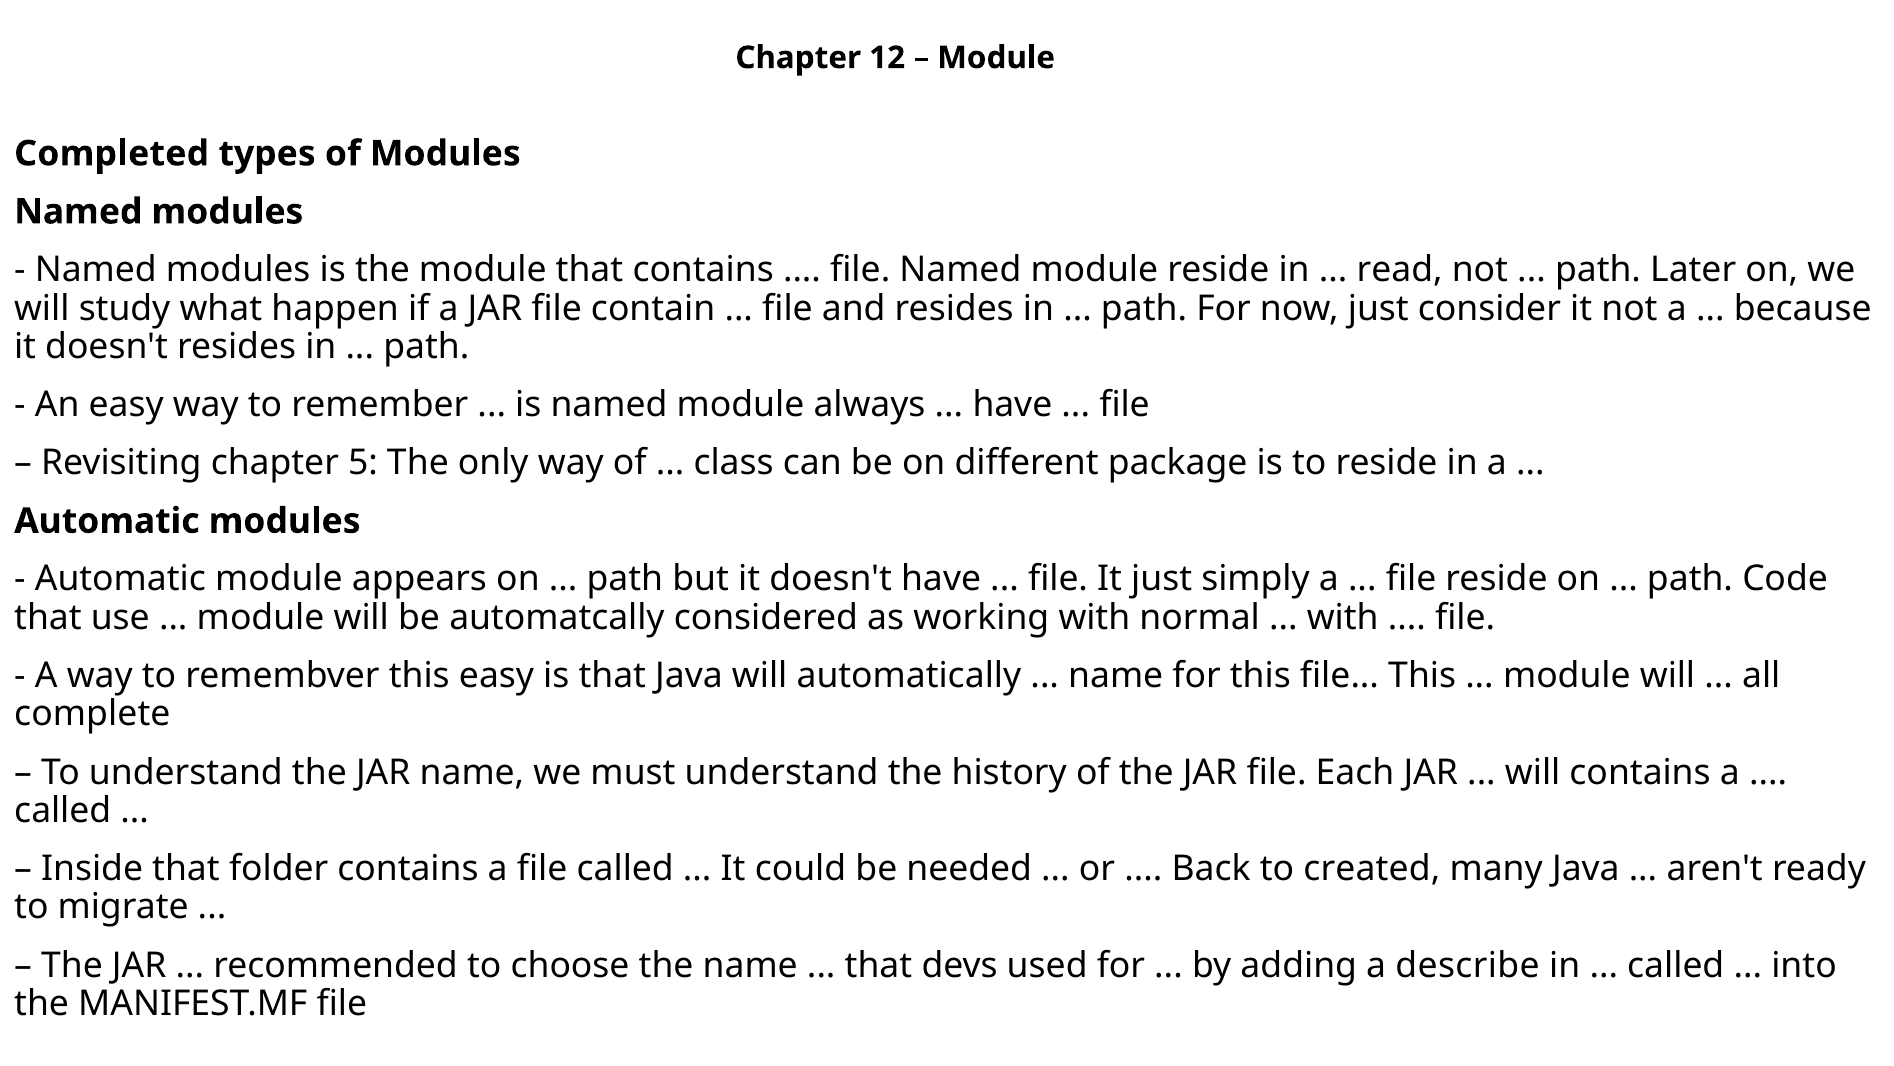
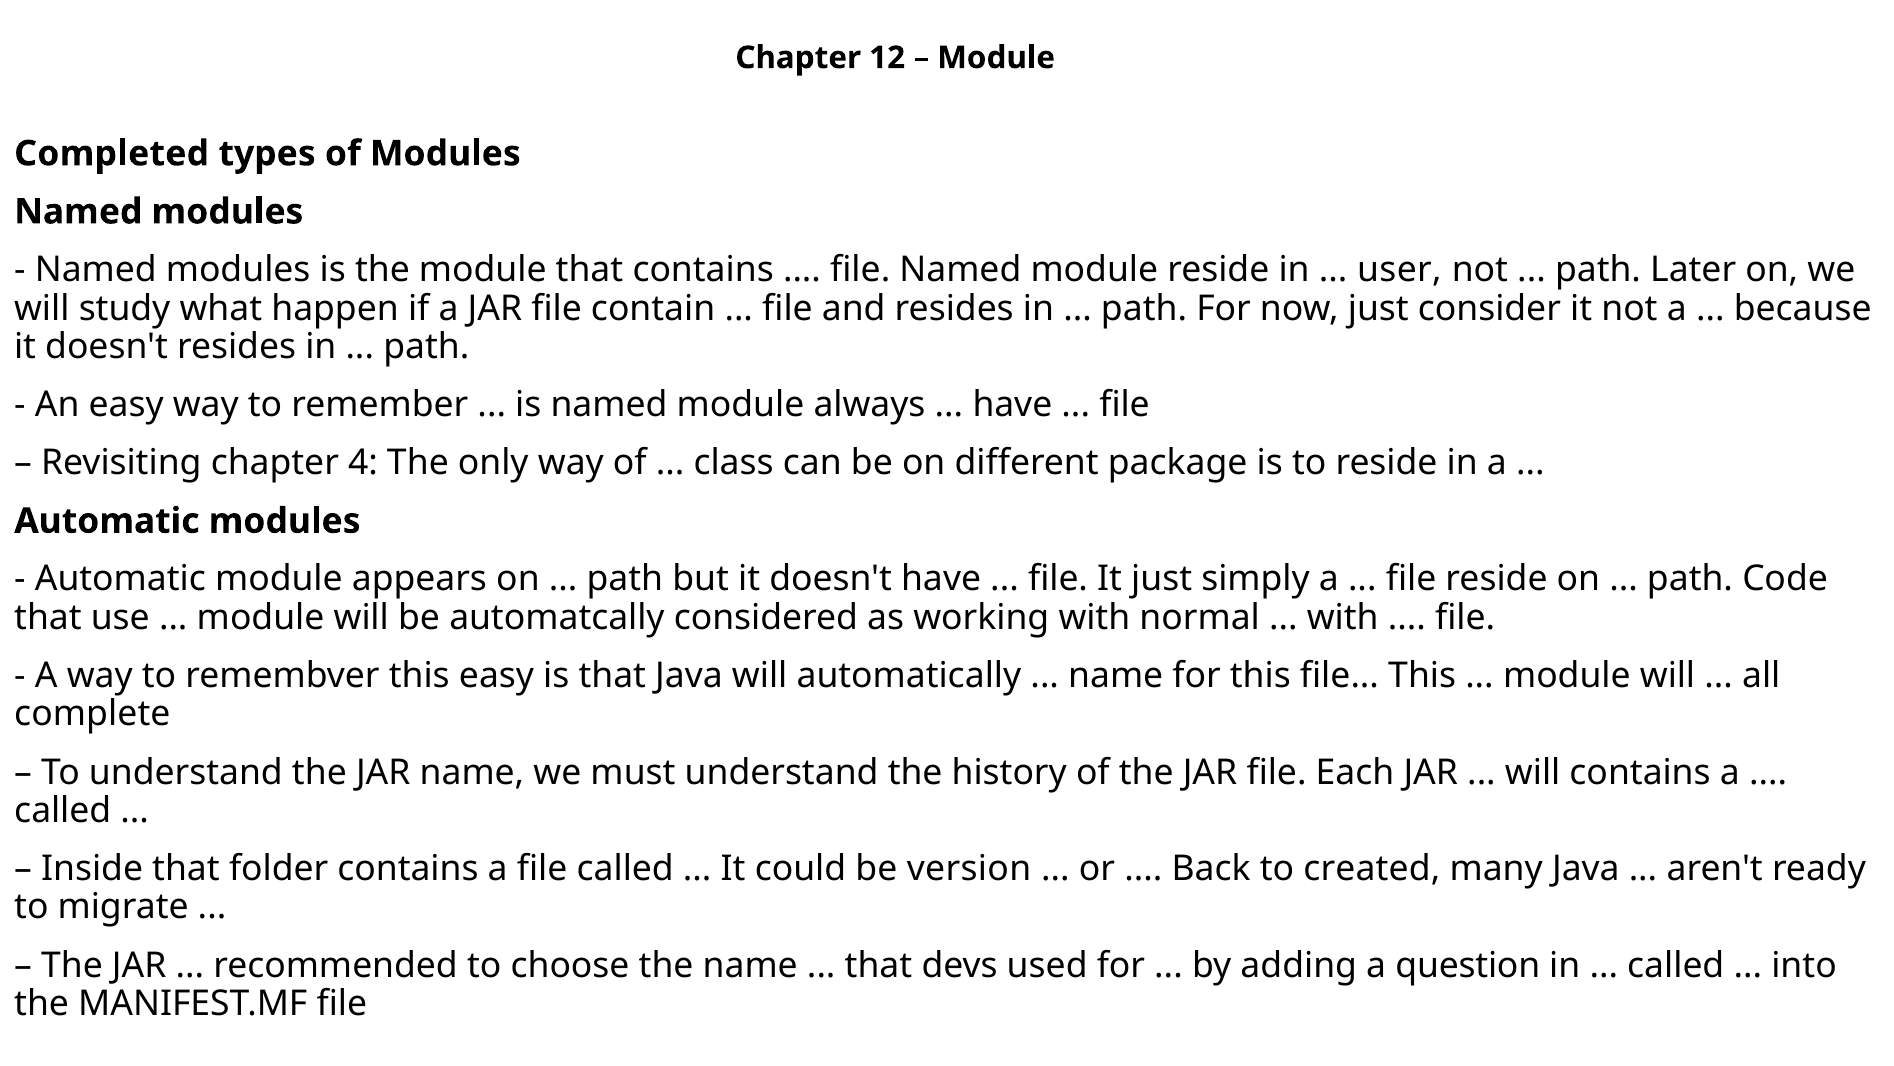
read: read -> user
5: 5 -> 4
needed: needed -> version
describe: describe -> question
